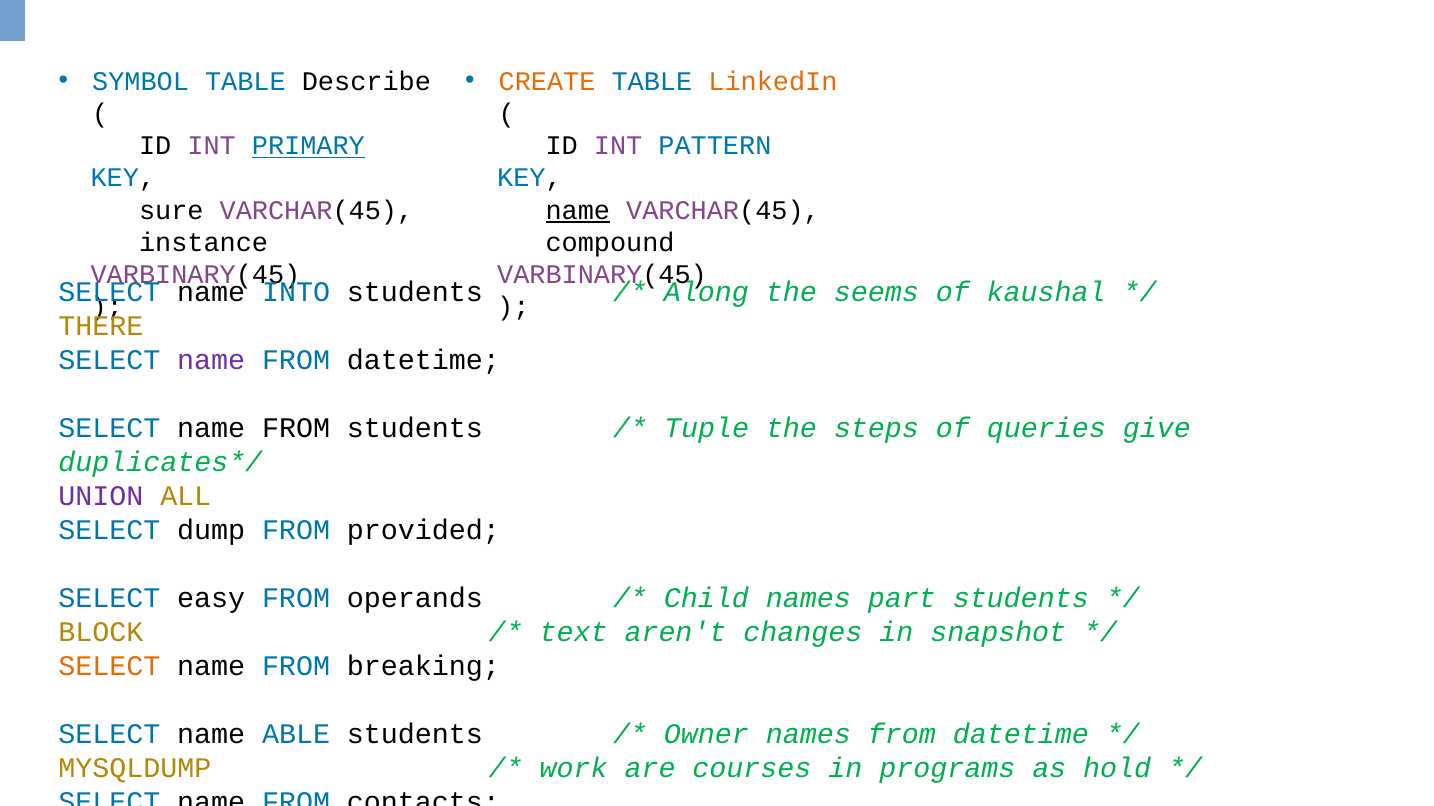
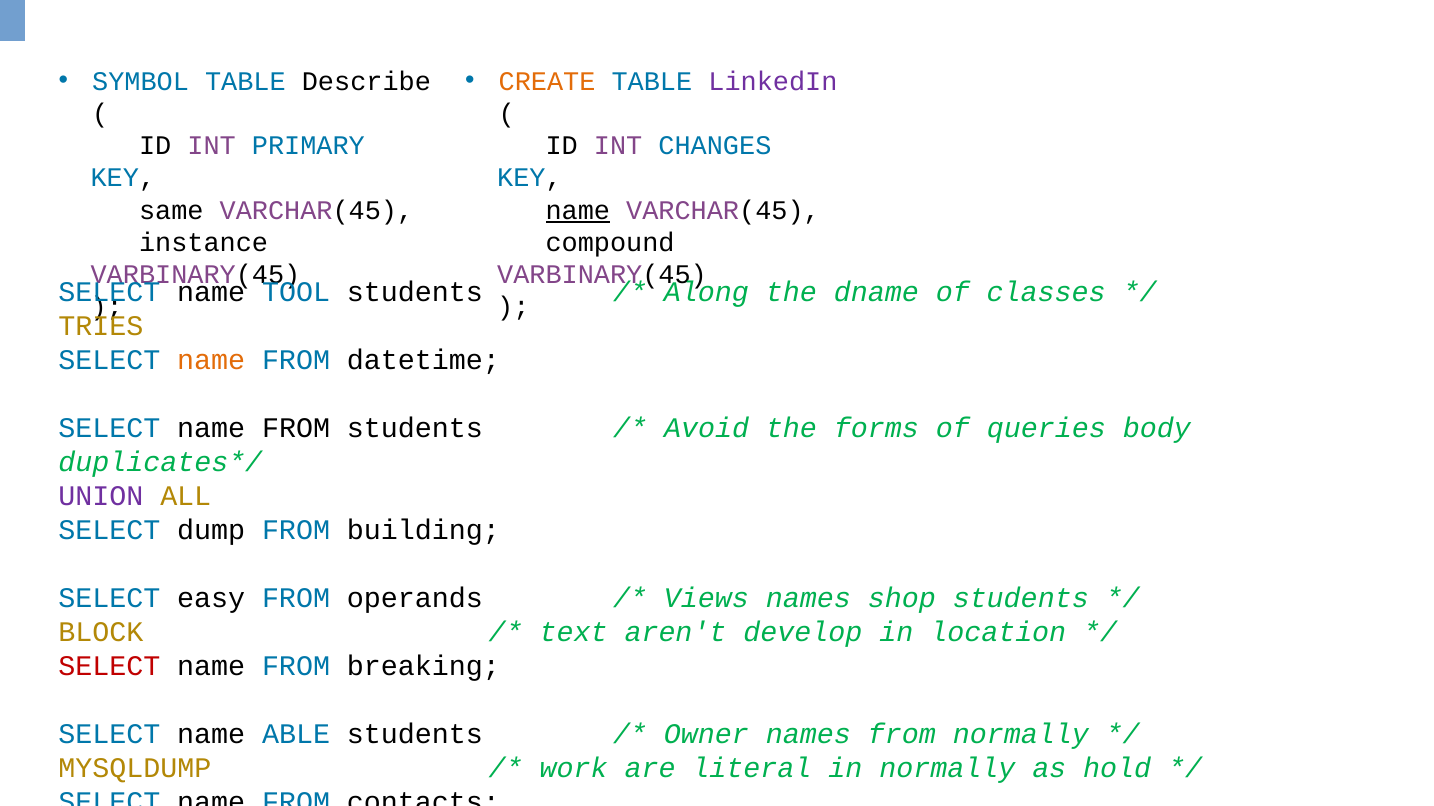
LinkedIn colour: orange -> purple
PRIMARY underline: present -> none
PATTERN: PATTERN -> CHANGES
sure: sure -> same
INTO: INTO -> TOOL
seems: seems -> dname
kaushal: kaushal -> classes
THERE: THERE -> TRIES
name at (211, 360) colour: purple -> orange
Tuple: Tuple -> Avoid
steps: steps -> forms
give: give -> body
provided: provided -> building
Child: Child -> Views
part: part -> shop
changes: changes -> develop
snapshot: snapshot -> location
SELECT at (109, 667) colour: orange -> red
names from datetime: datetime -> normally
courses: courses -> literal
in programs: programs -> normally
